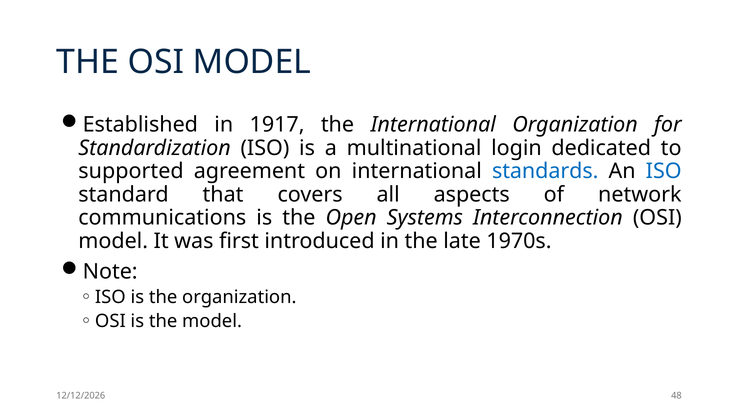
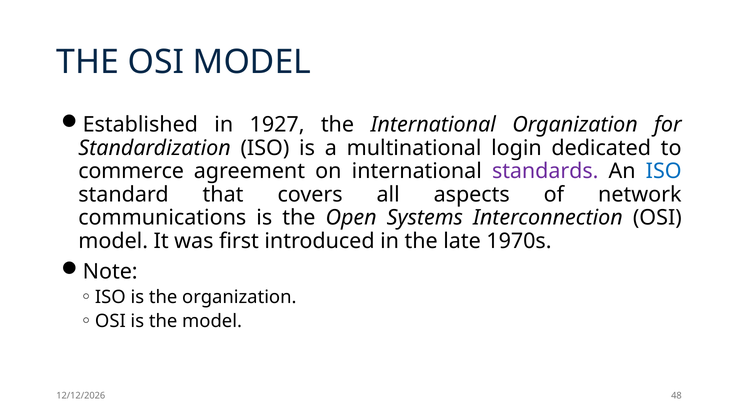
1917: 1917 -> 1927
supported: supported -> commerce
standards colour: blue -> purple
